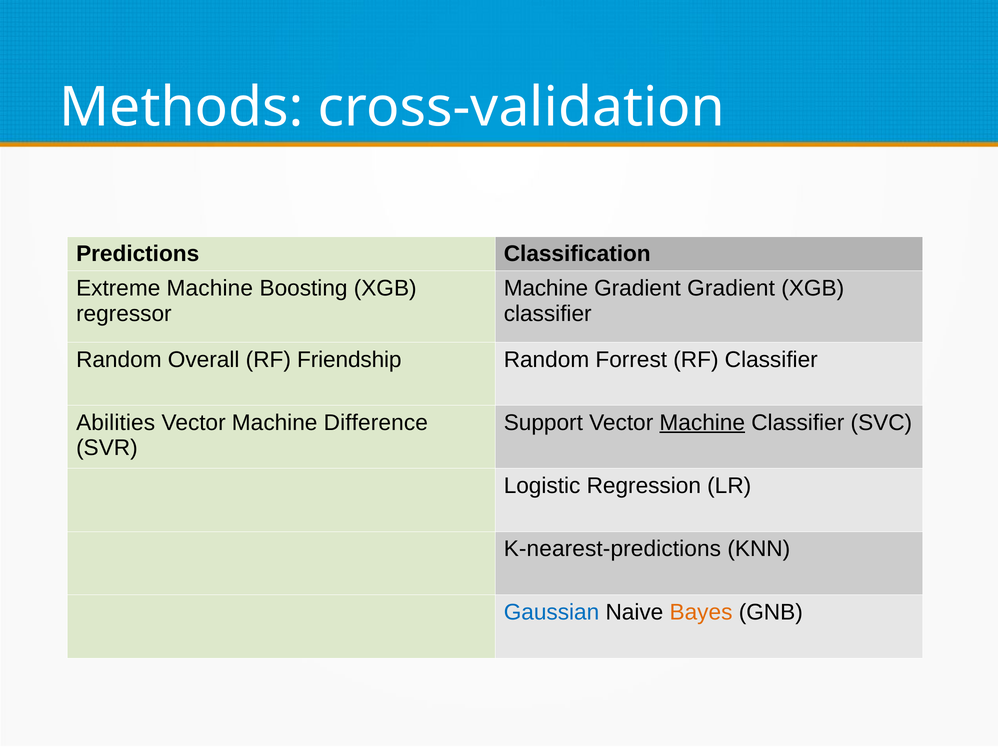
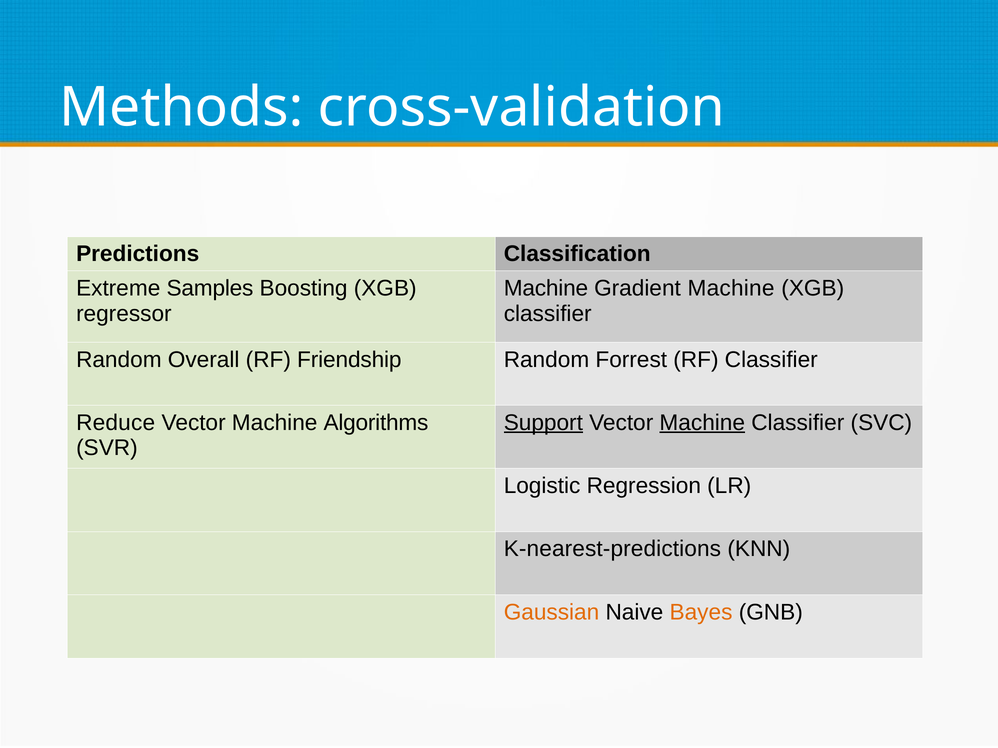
Extreme Machine: Machine -> Samples
Gradient Gradient: Gradient -> Machine
Abilities: Abilities -> Reduce
Difference: Difference -> Algorithms
Support underline: none -> present
Gaussian colour: blue -> orange
